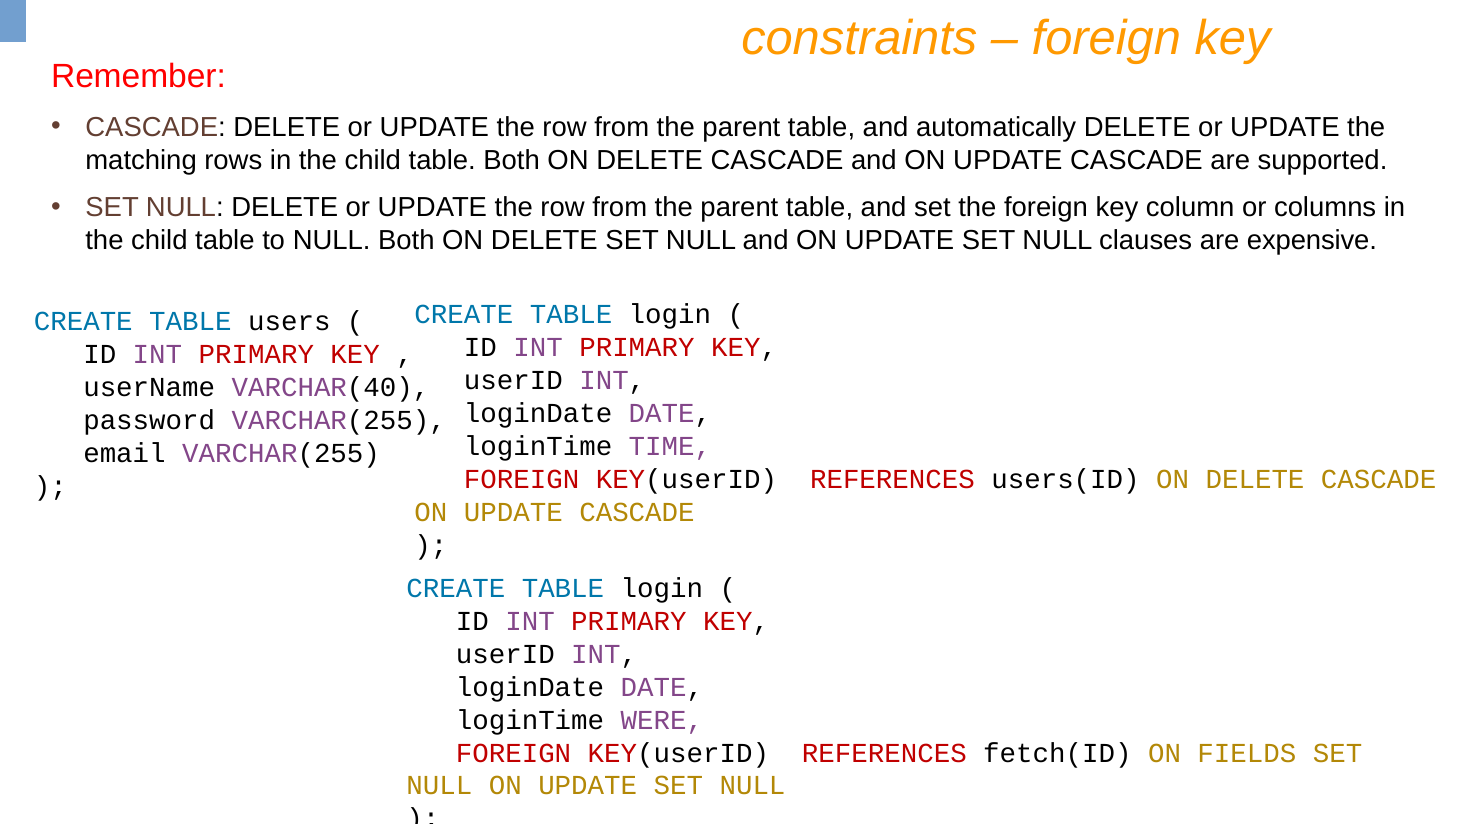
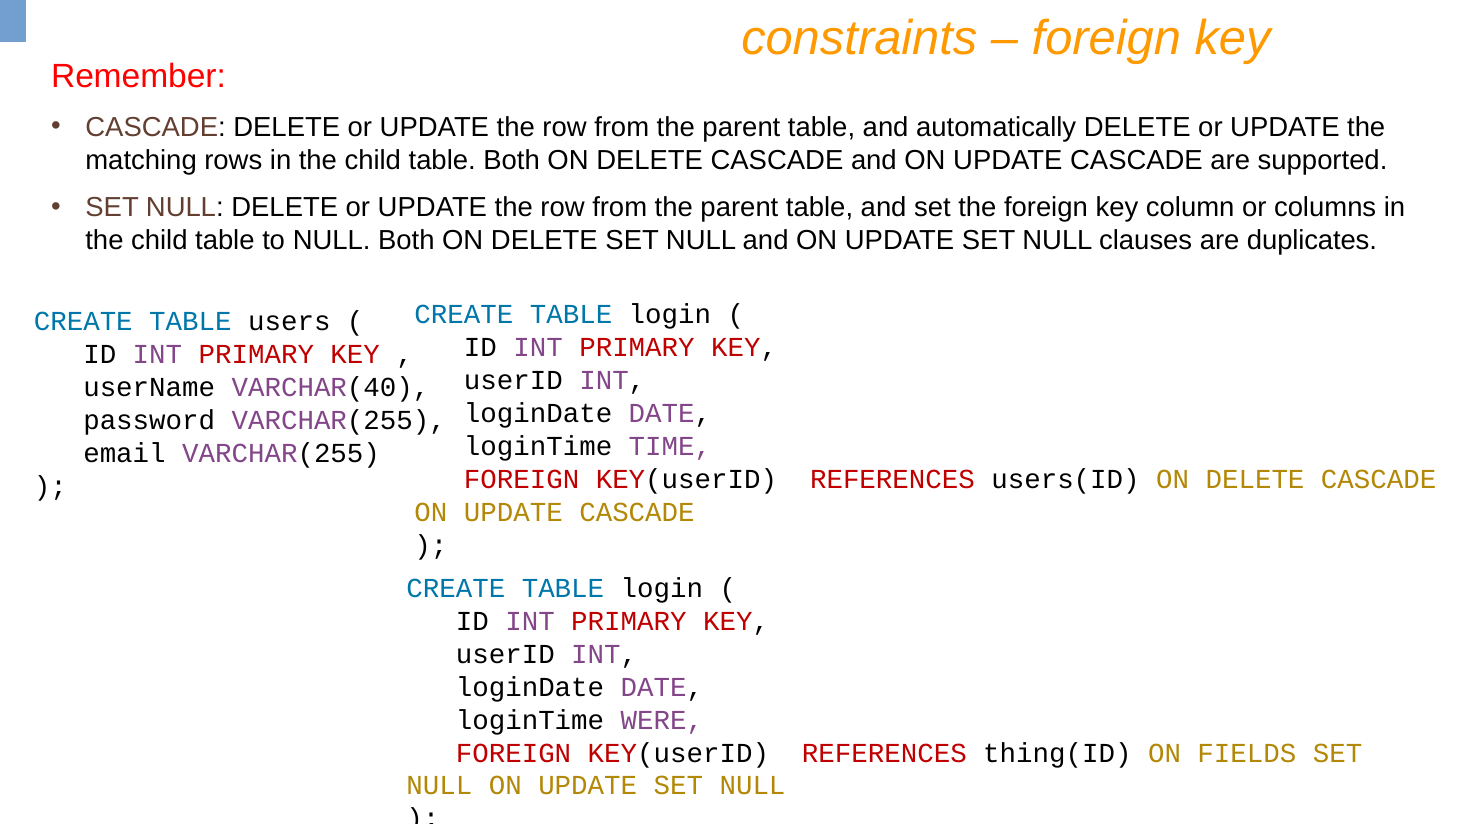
expensive: expensive -> duplicates
fetch(ID: fetch(ID -> thing(ID
